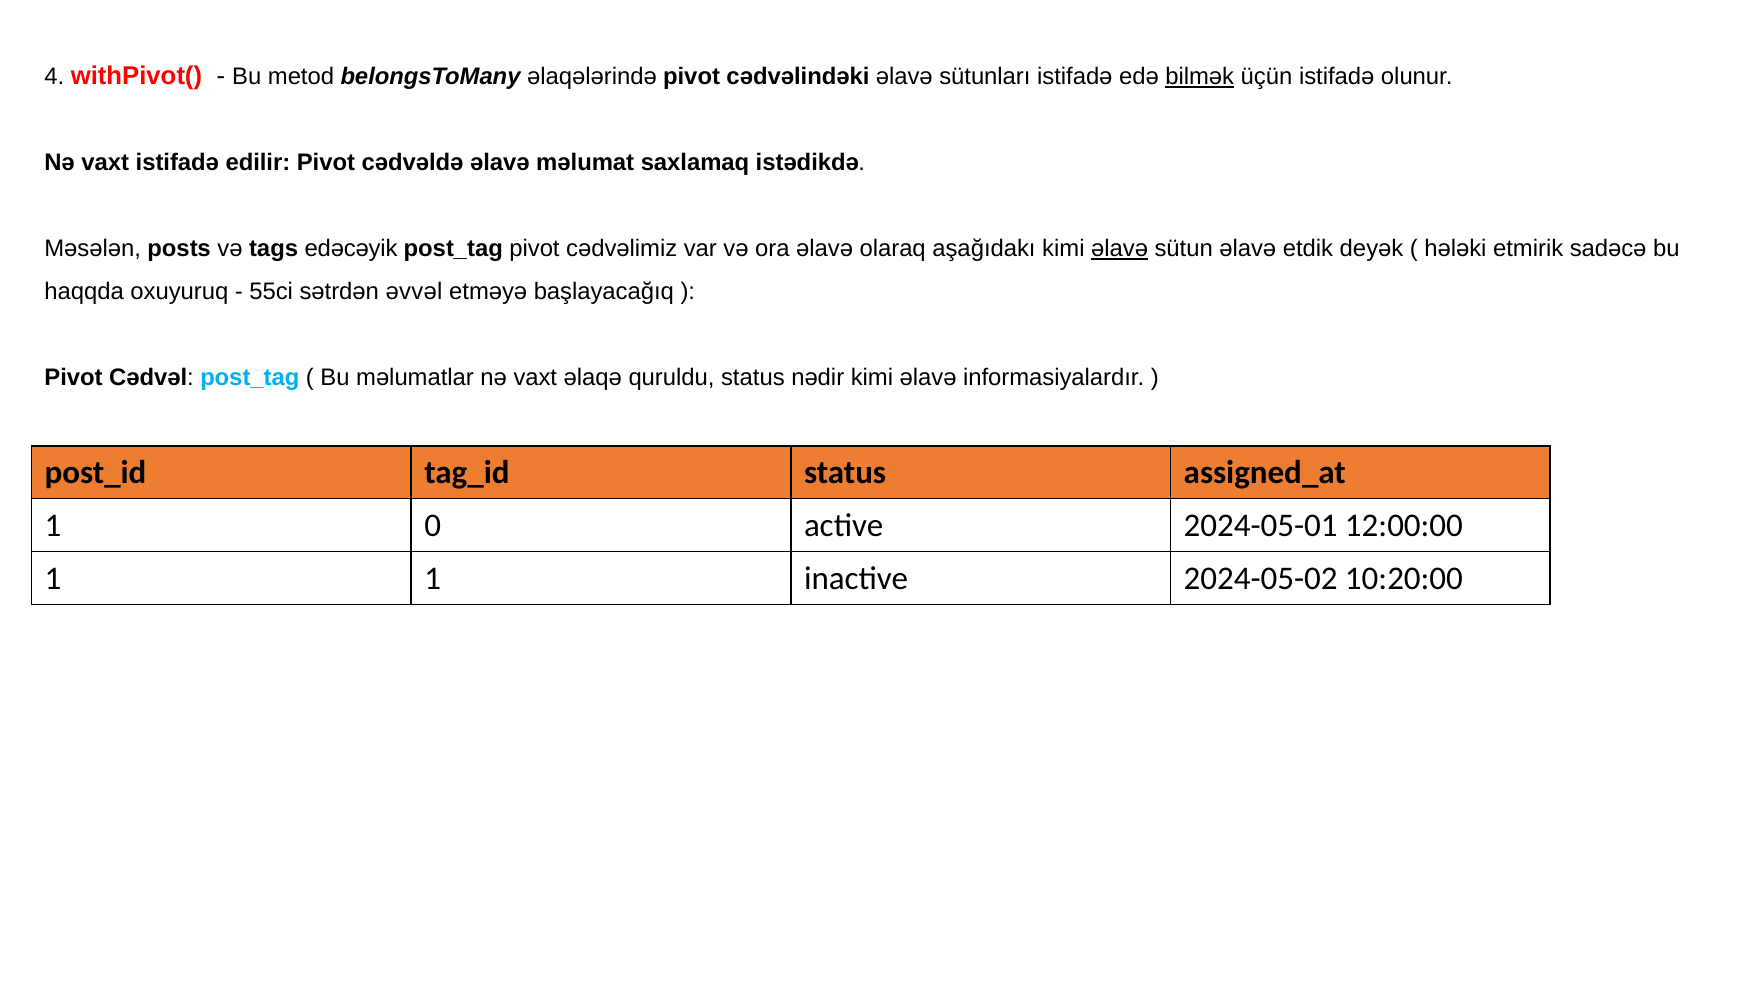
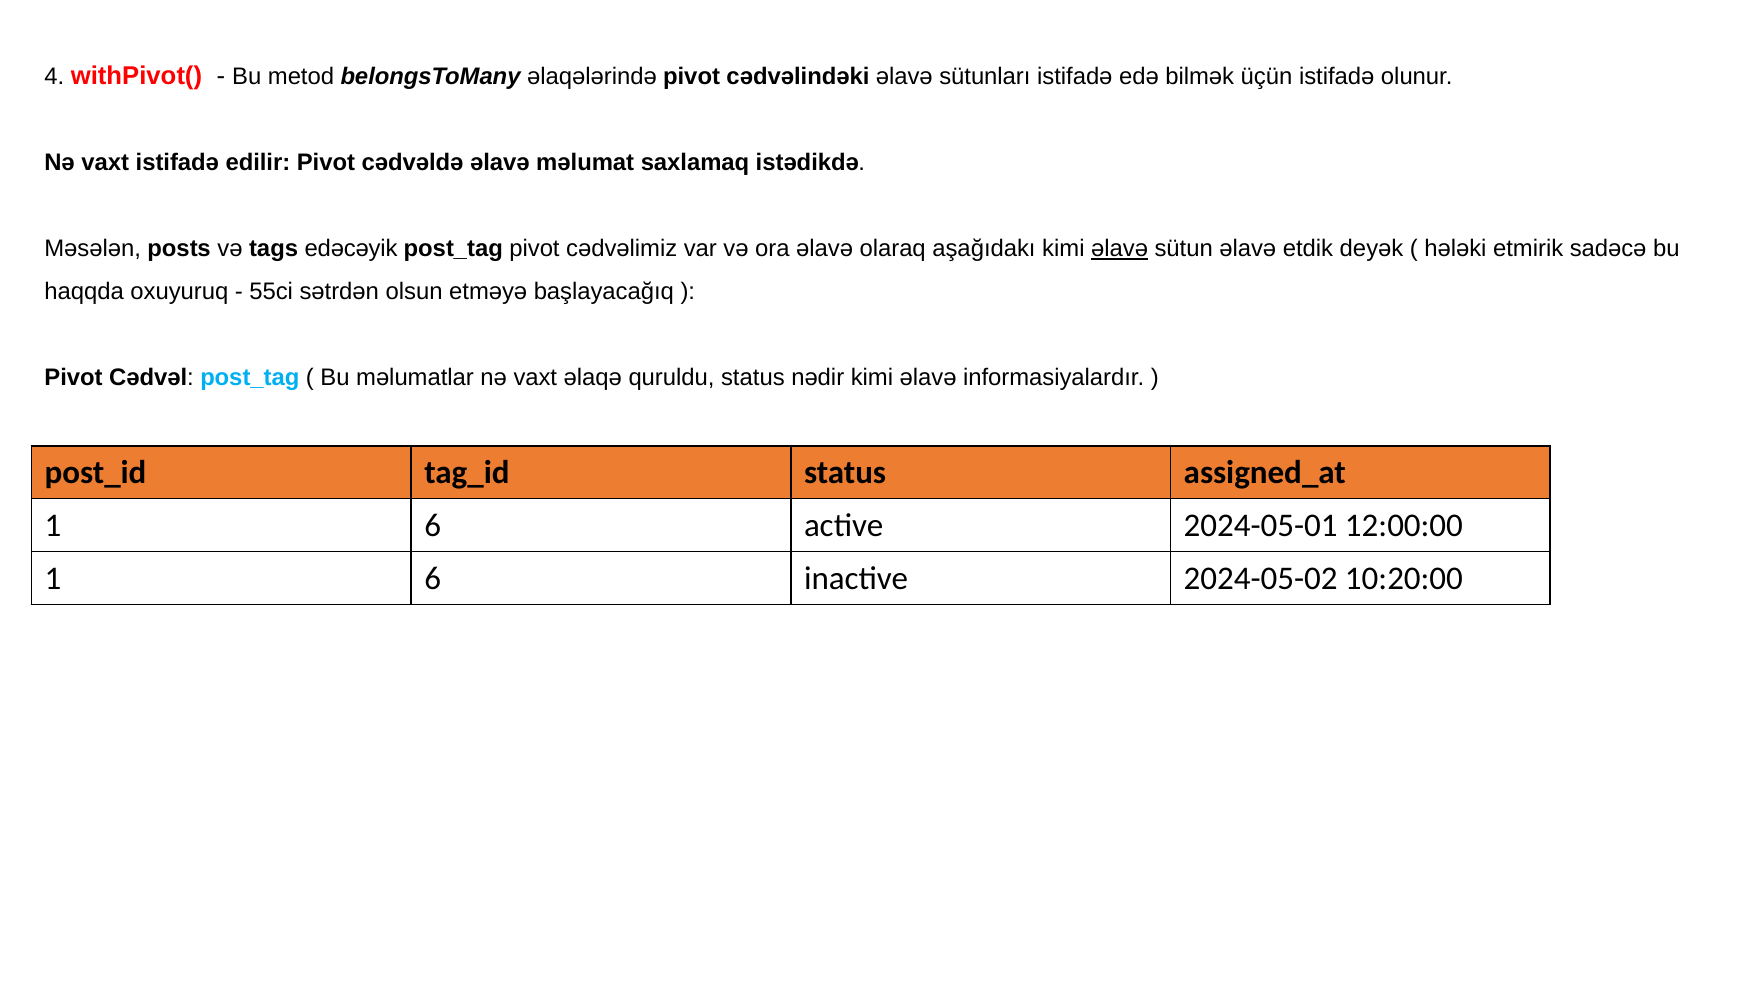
bilmək underline: present -> none
əvvəl: əvvəl -> olsun
0 at (433, 526): 0 -> 6
1 at (433, 578): 1 -> 6
